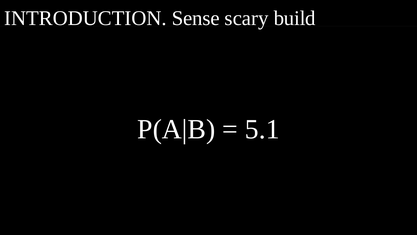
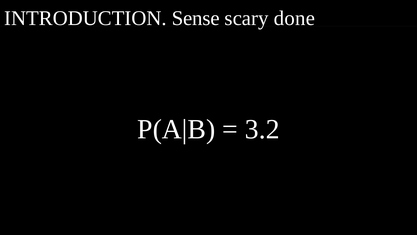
build: build -> done
5.1: 5.1 -> 3.2
